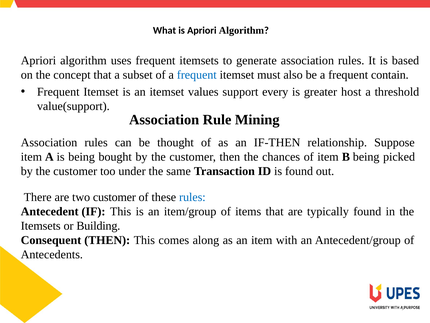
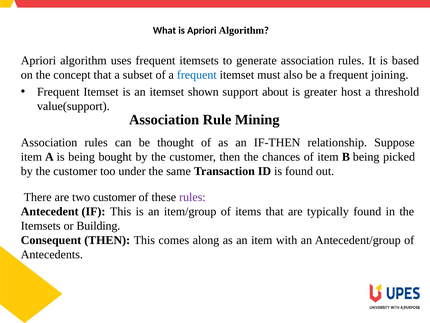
contain: contain -> joining
values: values -> shown
every: every -> about
rules at (192, 197) colour: blue -> purple
